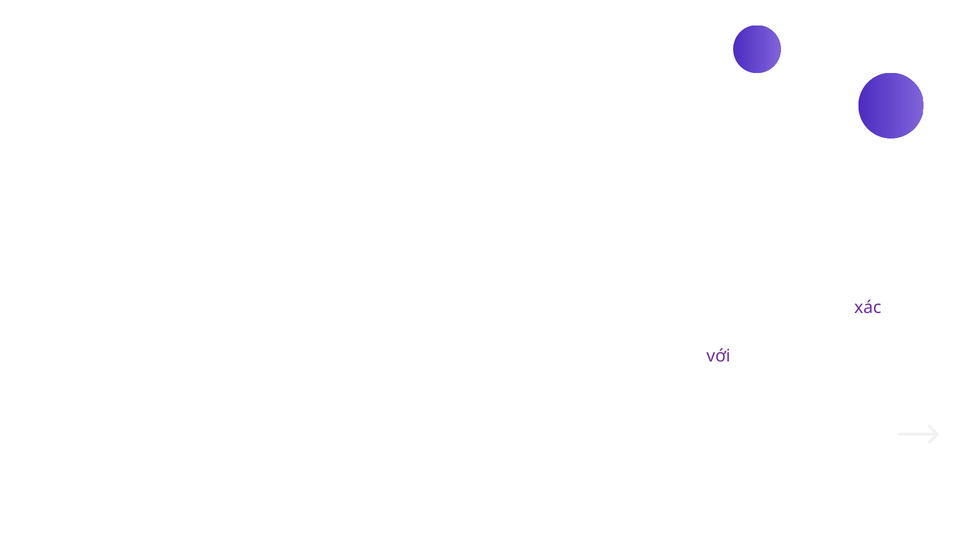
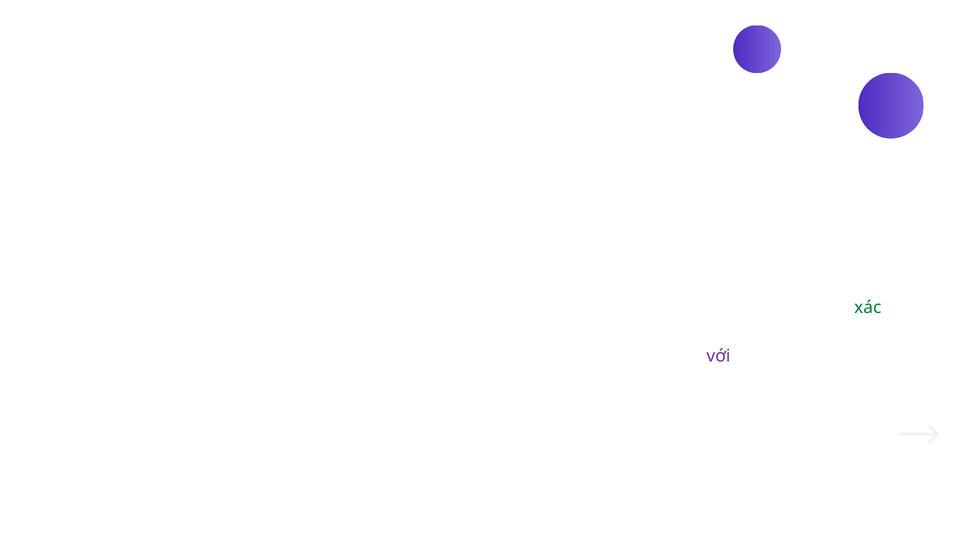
xác colour: purple -> green
